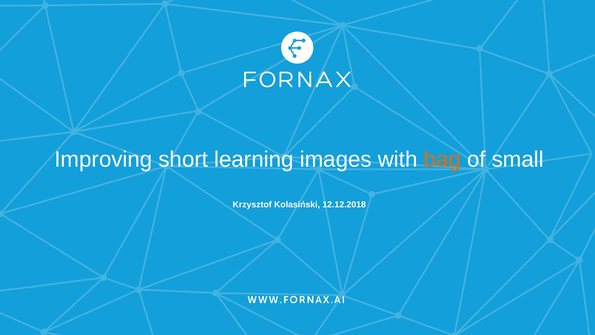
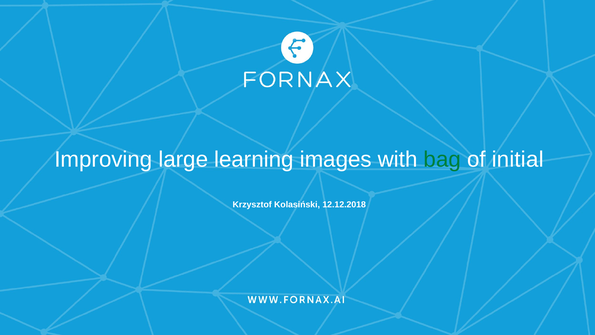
short: short -> large
bag colour: orange -> green
small: small -> initial
